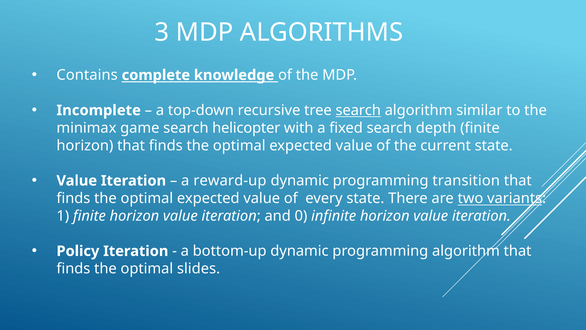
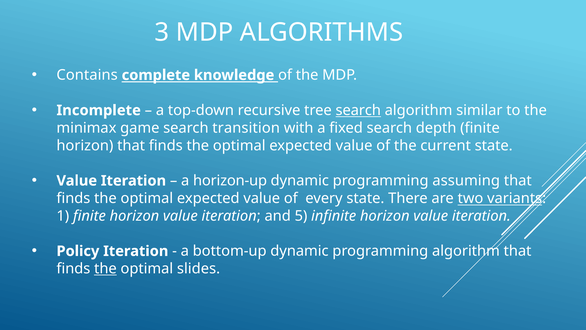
helicopter: helicopter -> transition
reward-up: reward-up -> horizon-up
transition: transition -> assuming
0: 0 -> 5
the at (105, 268) underline: none -> present
